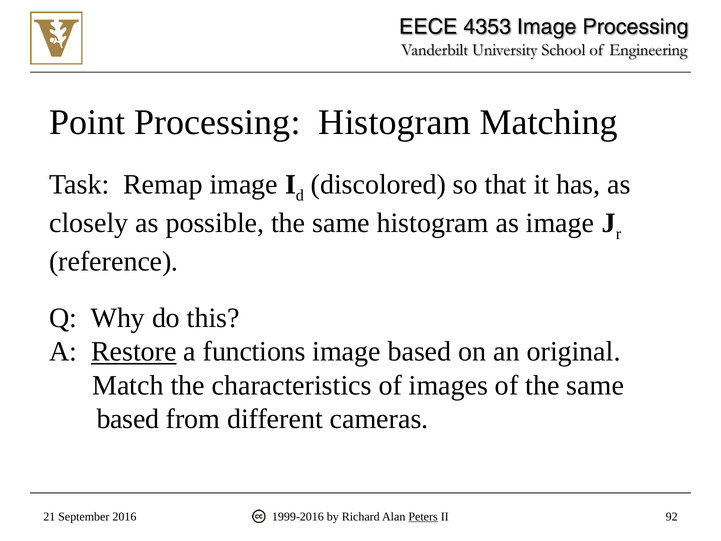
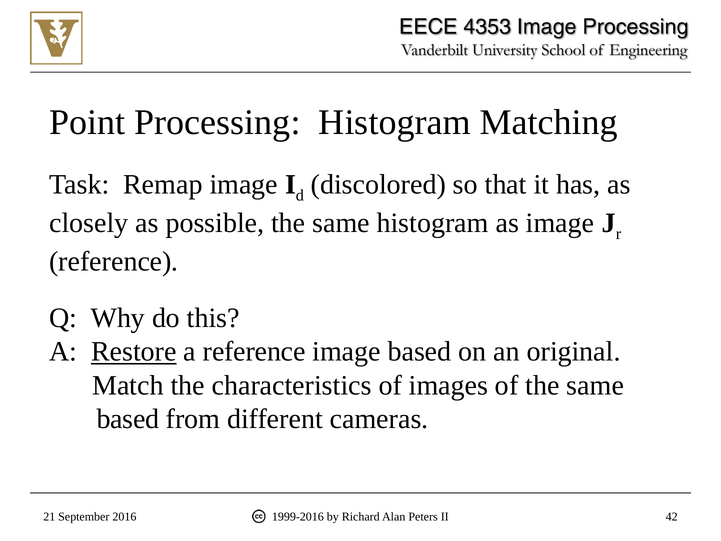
a functions: functions -> reference
Peters underline: present -> none
92: 92 -> 42
